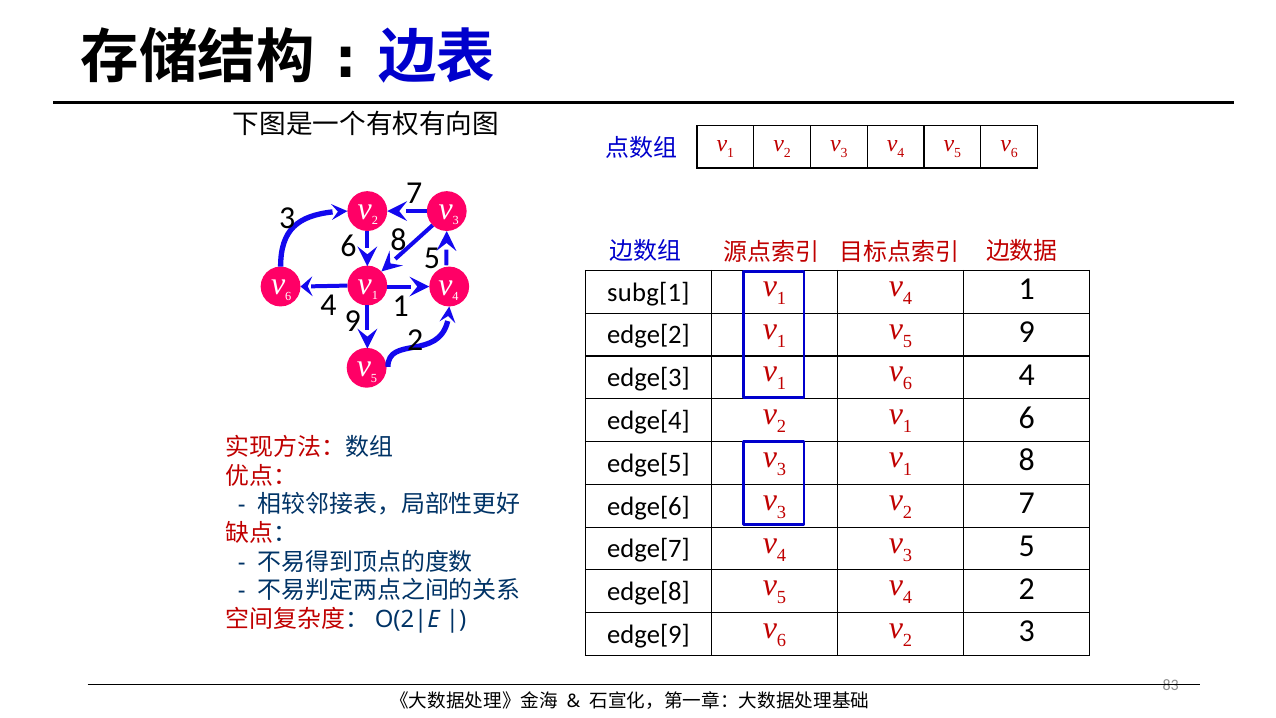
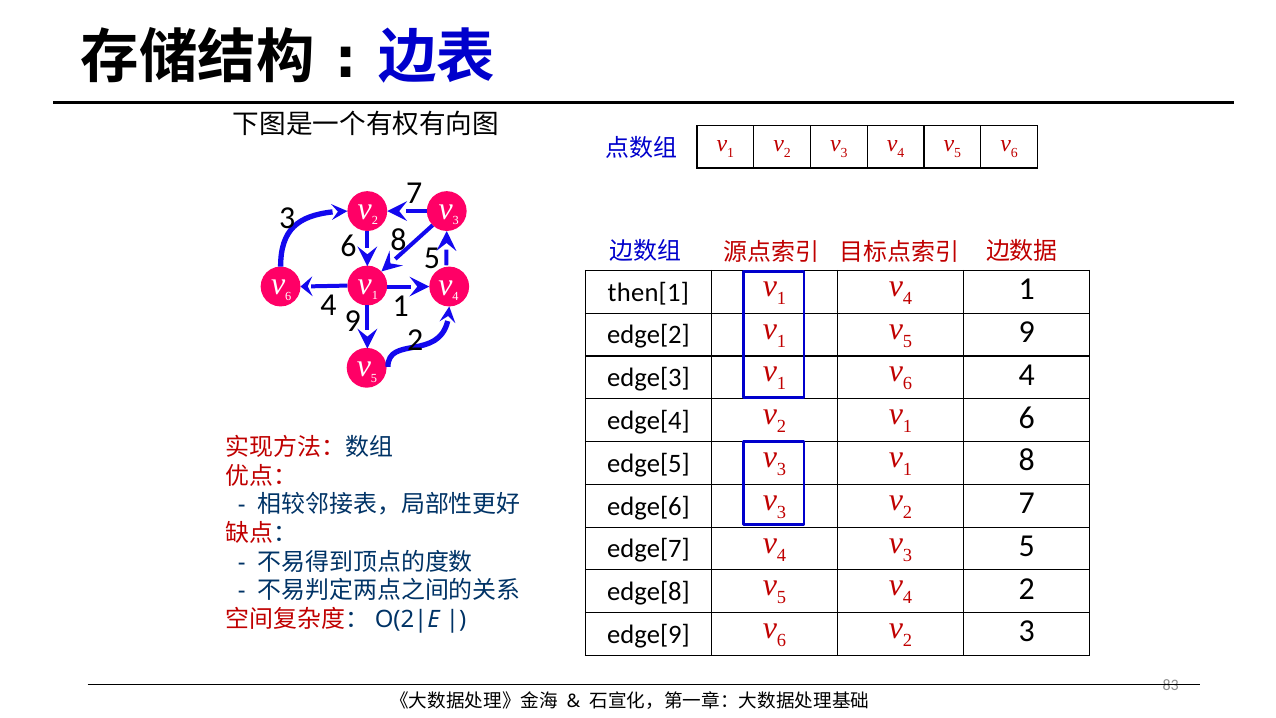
subg[1: subg[1 -> then[1
